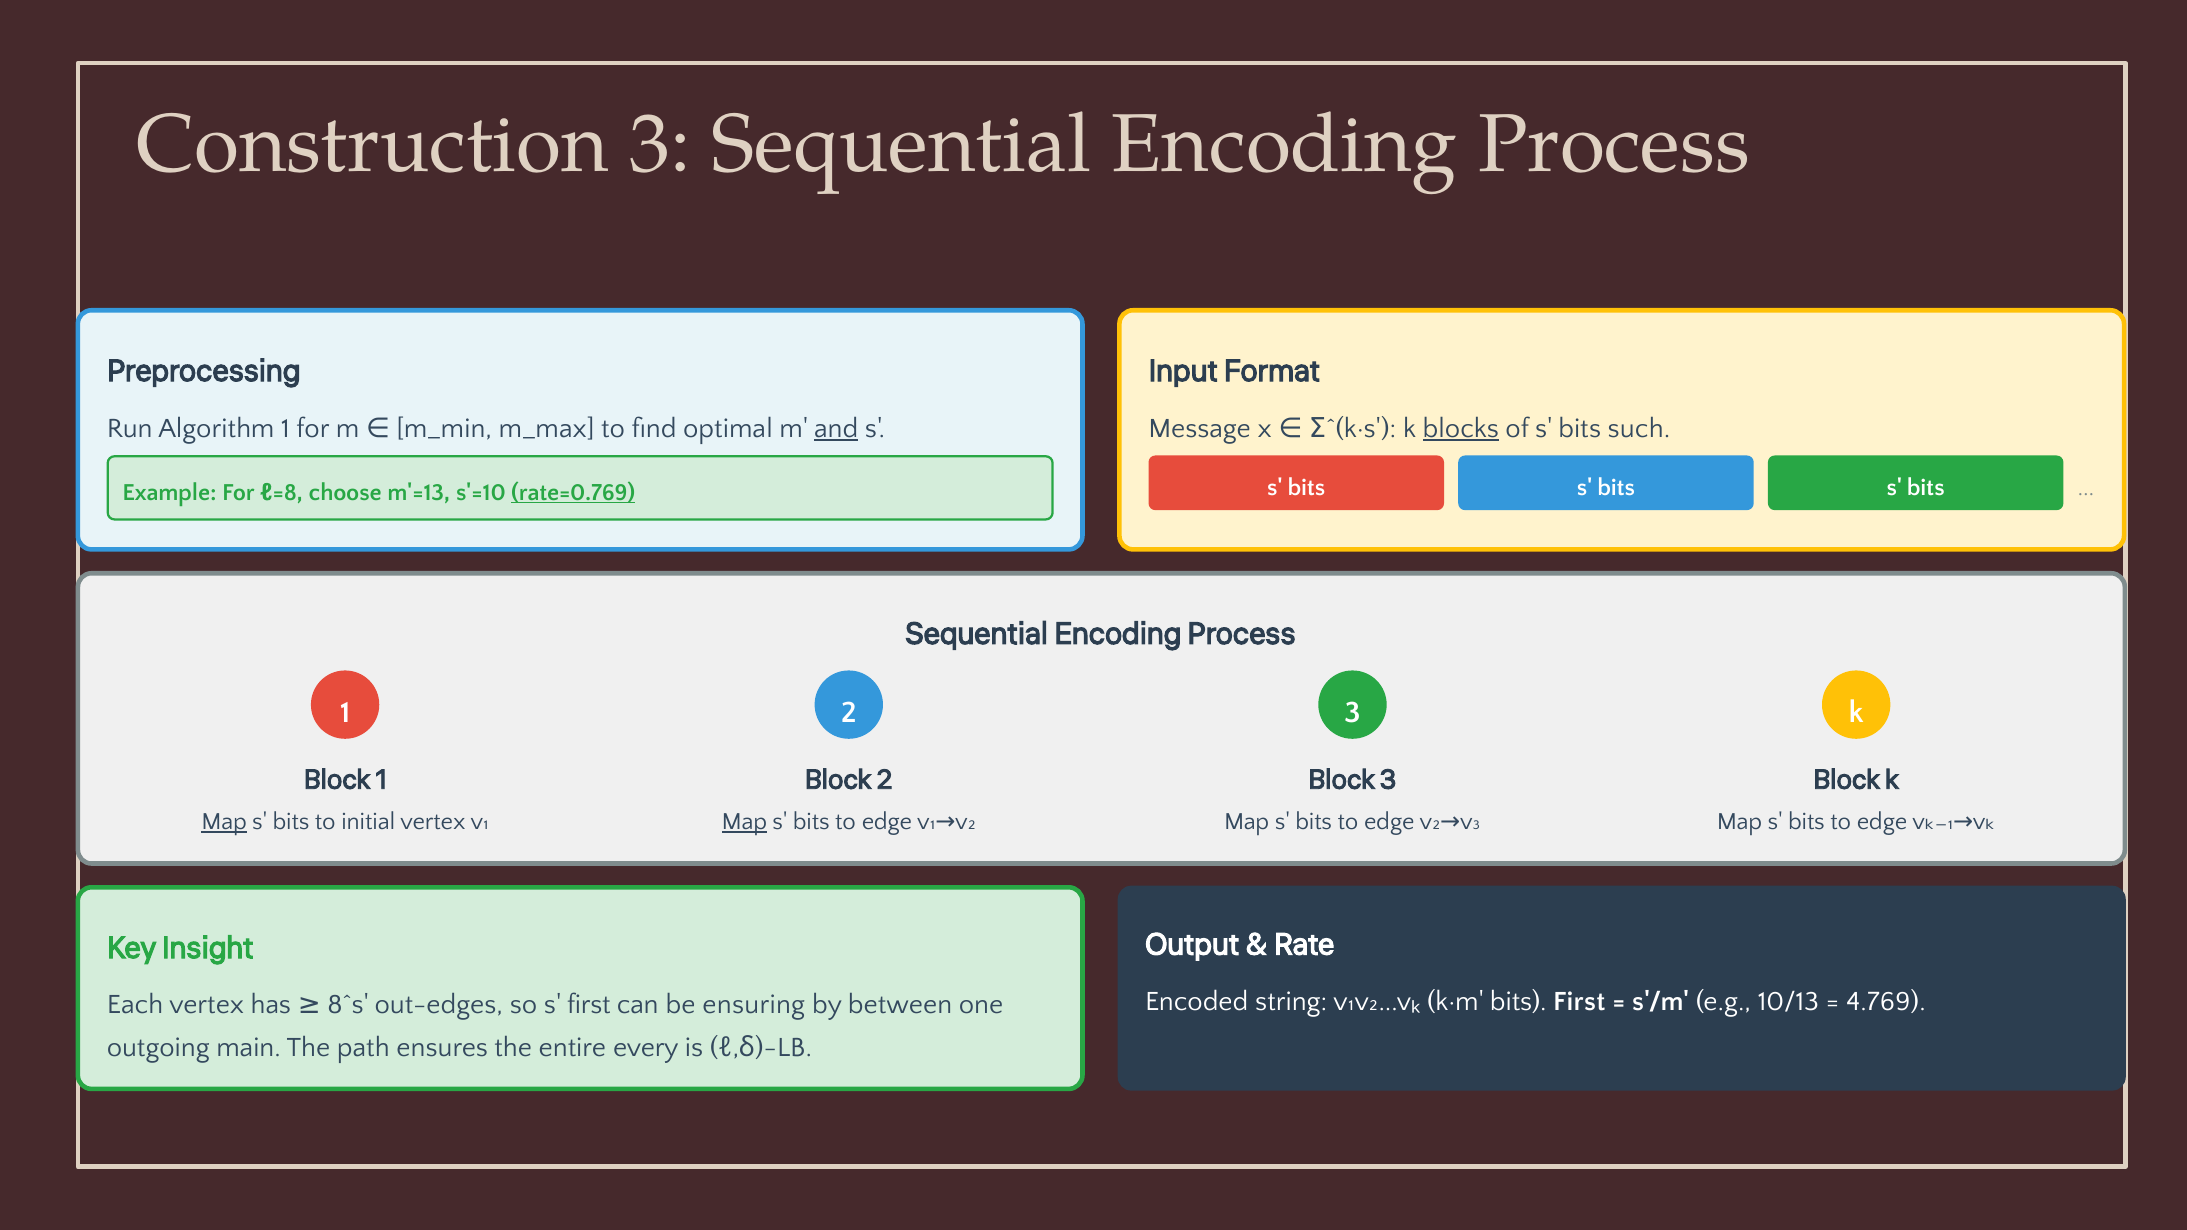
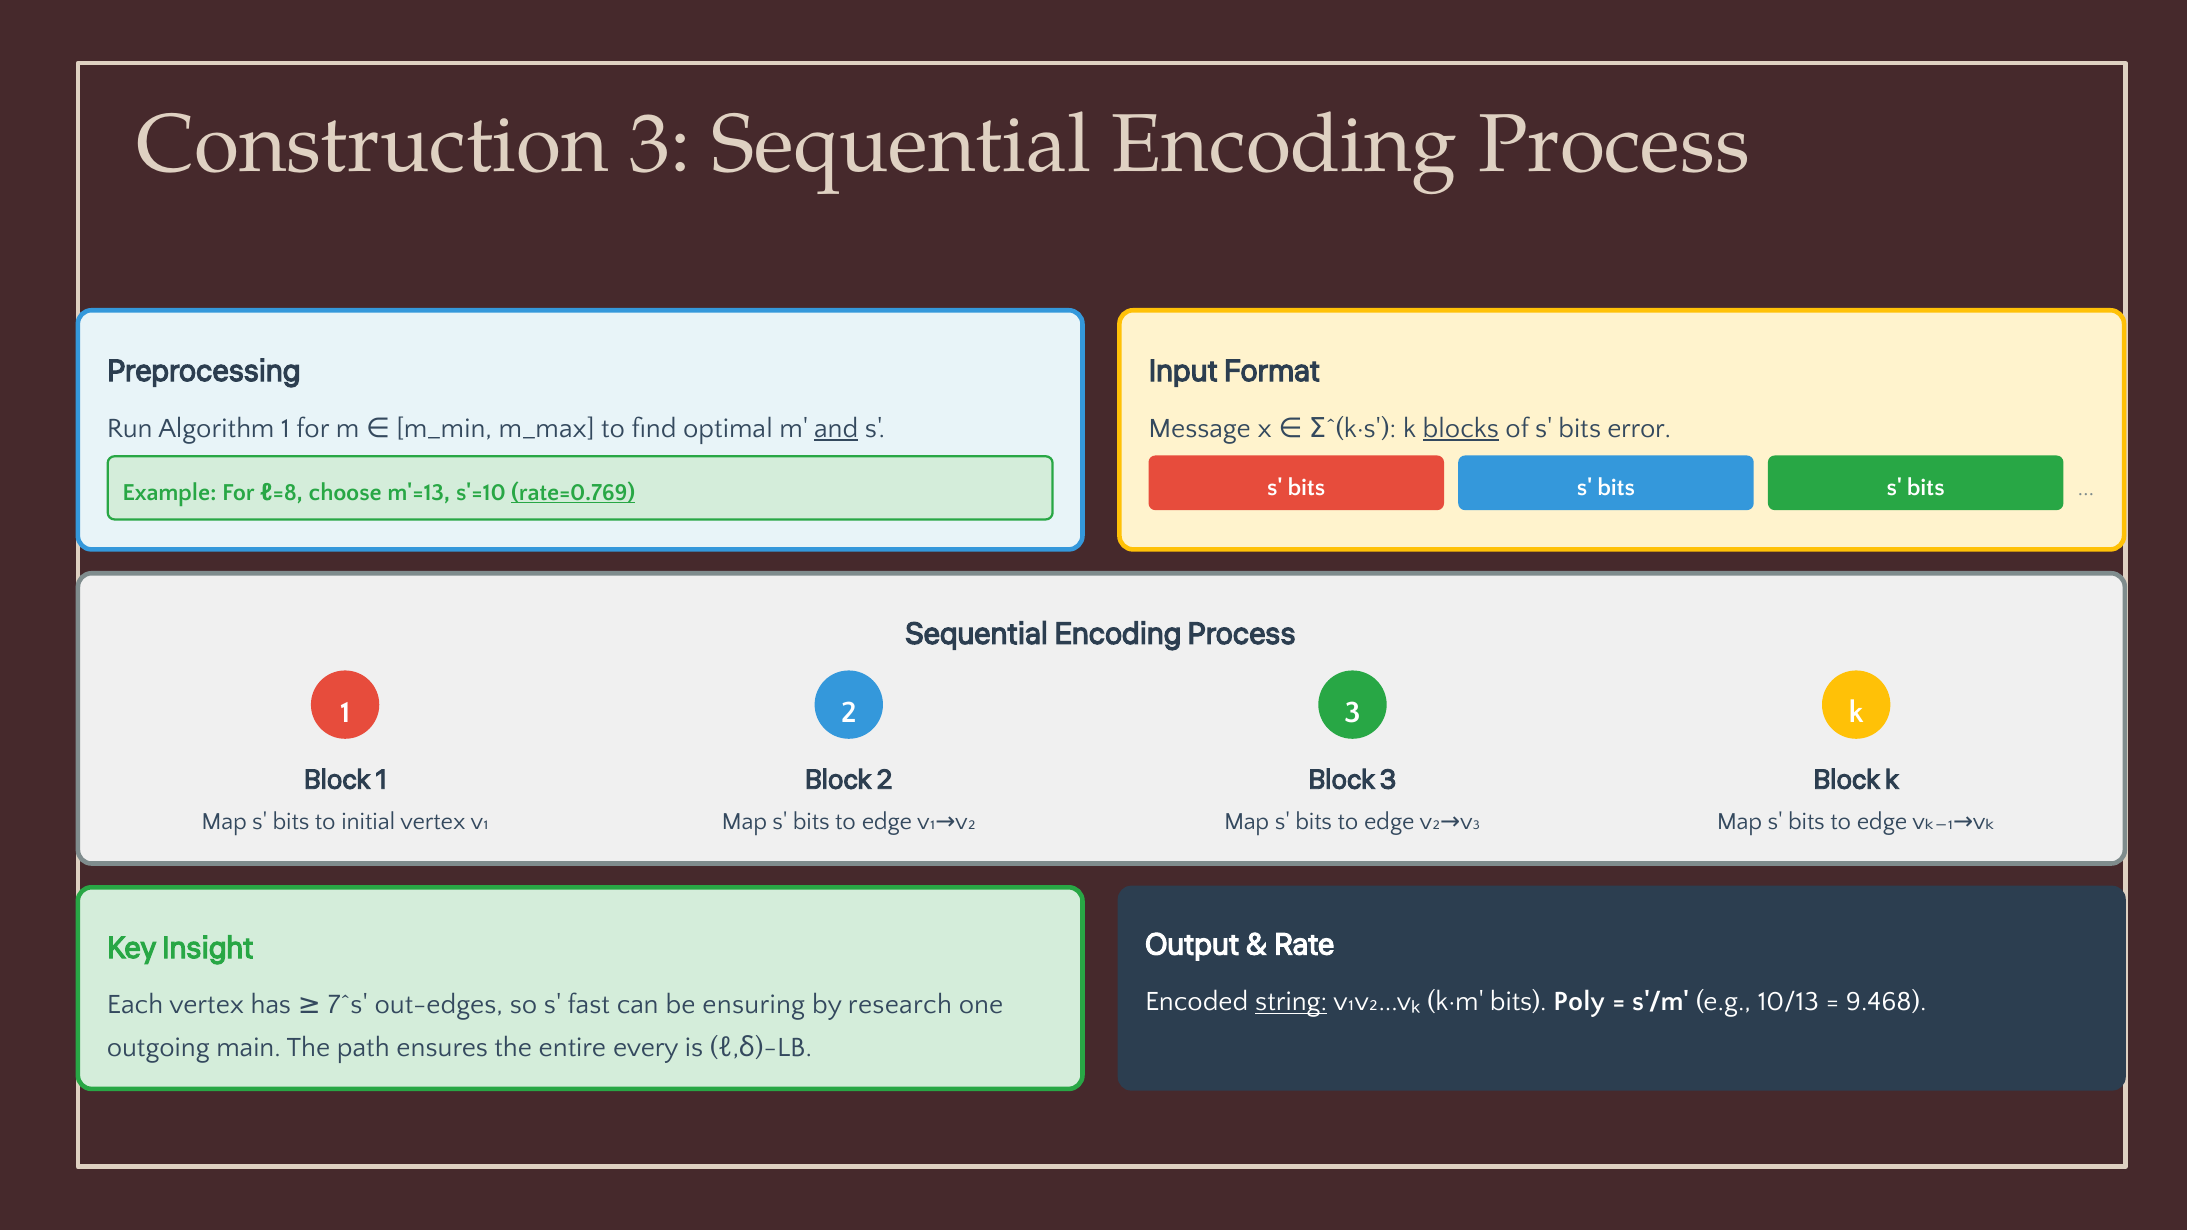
such: such -> error
Map at (224, 822) underline: present -> none
Map at (744, 822) underline: present -> none
string underline: none -> present
8^s: 8^s -> 7^s
s first: first -> fast
between: between -> research
First at (1579, 1002): First -> Poly
4.769: 4.769 -> 9.468
